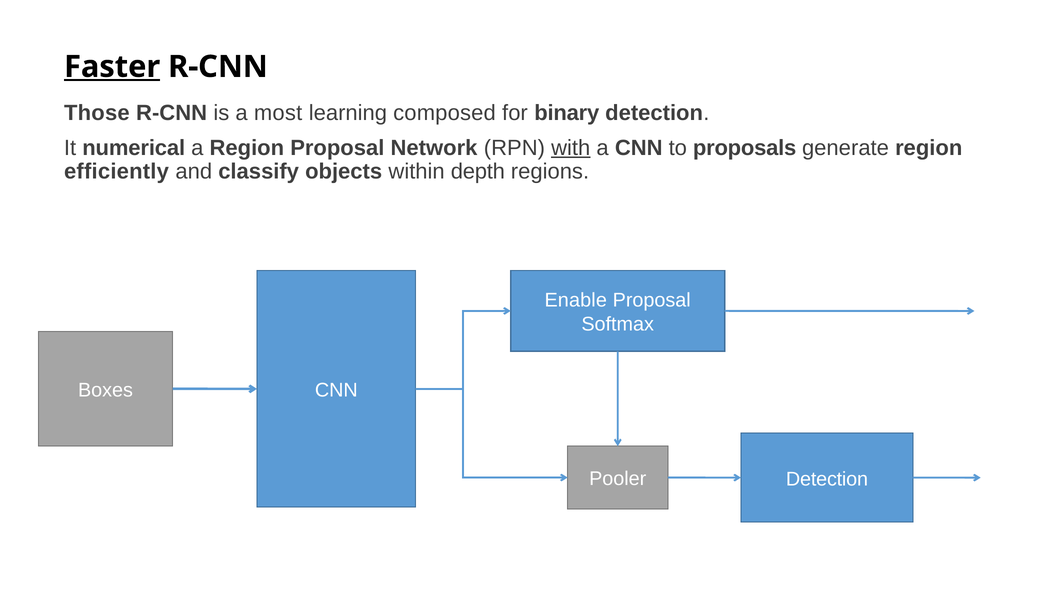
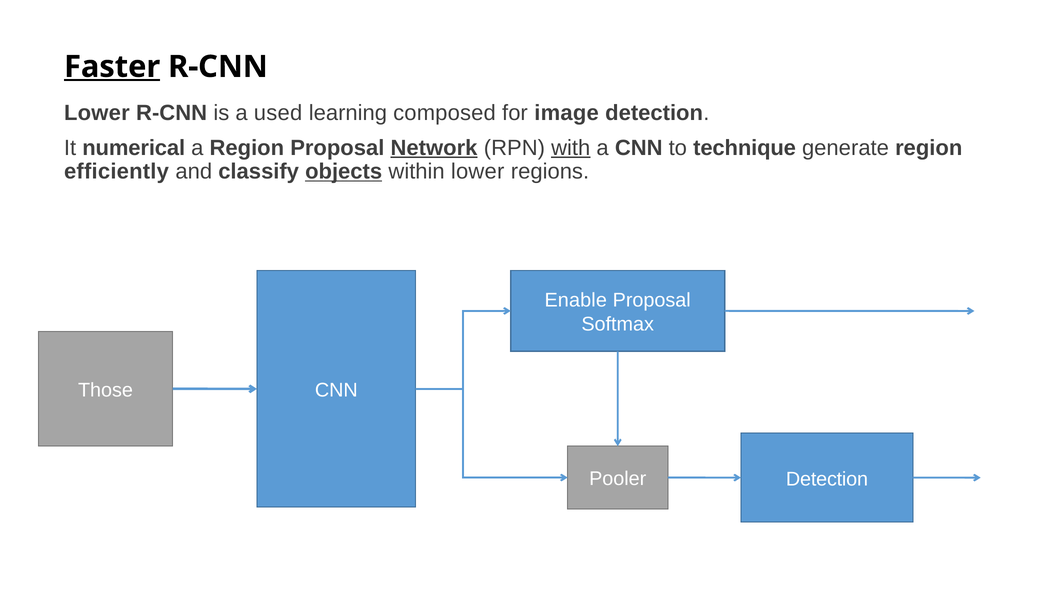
Those at (97, 113): Those -> Lower
most: most -> used
binary: binary -> image
Network underline: none -> present
proposals: proposals -> technique
objects underline: none -> present
within depth: depth -> lower
Boxes: Boxes -> Those
